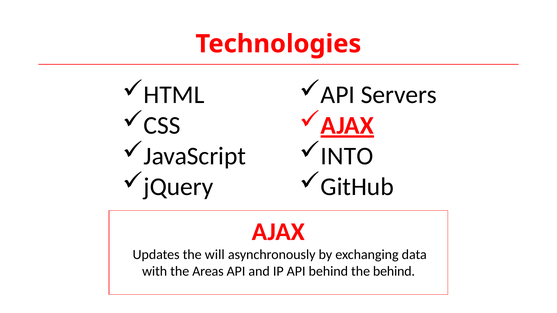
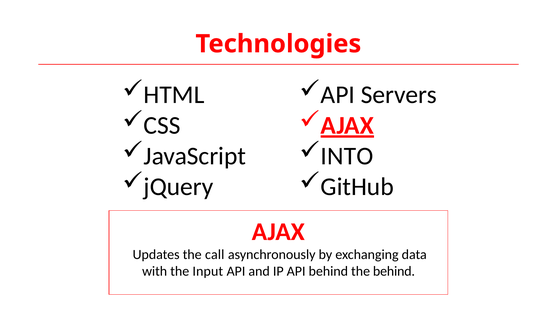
will: will -> call
Areas: Areas -> Input
